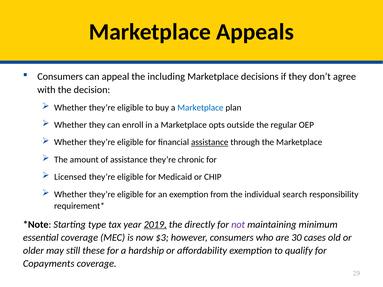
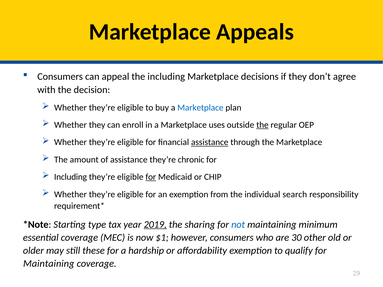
opts: opts -> uses
the at (262, 125) underline: none -> present
Licensed at (70, 177): Licensed -> Including
for at (151, 177) underline: none -> present
directly: directly -> sharing
not colour: purple -> blue
$3: $3 -> $1
cases: cases -> other
Copayments at (49, 264): Copayments -> Maintaining
